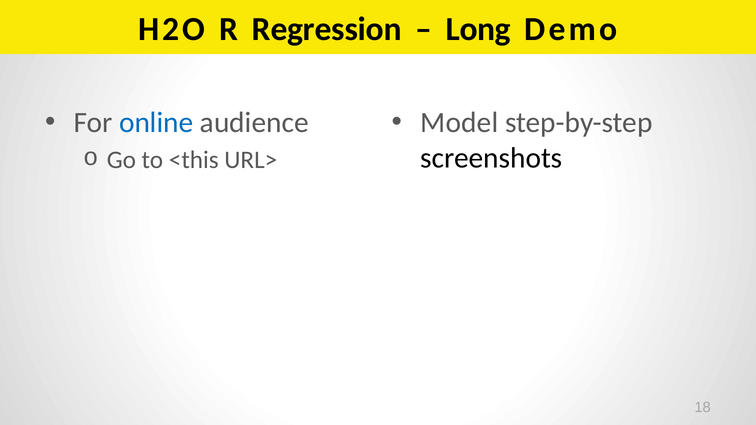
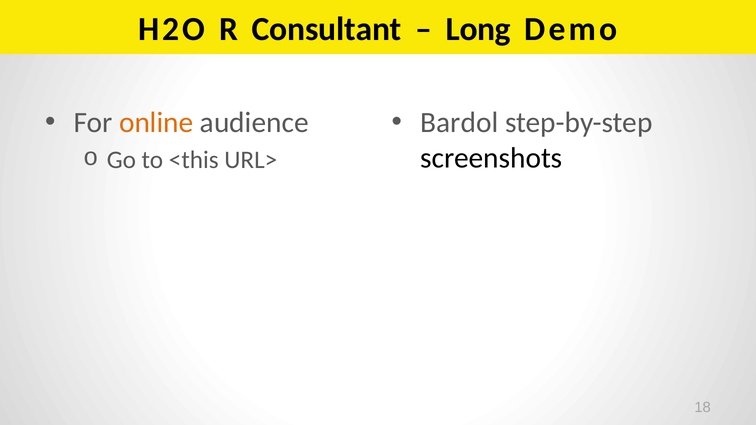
Regression: Regression -> Consultant
online colour: blue -> orange
Model: Model -> Bardol
